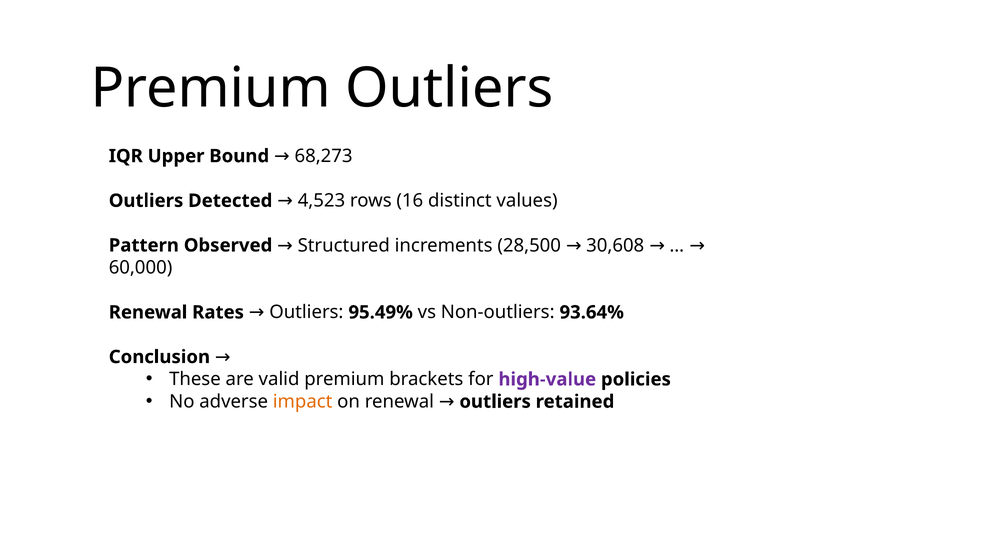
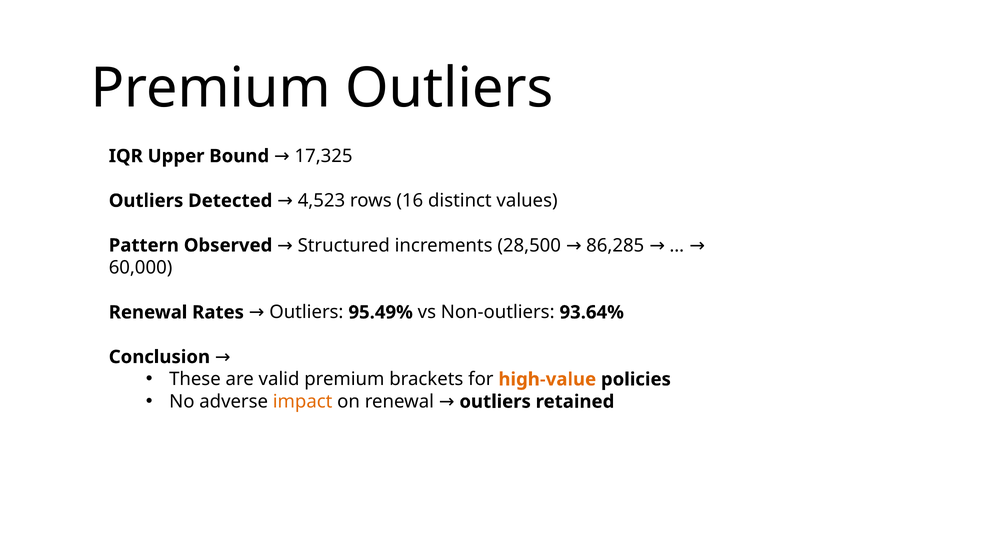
68,273: 68,273 -> 17,325
30,608: 30,608 -> 86,285
high-value colour: purple -> orange
